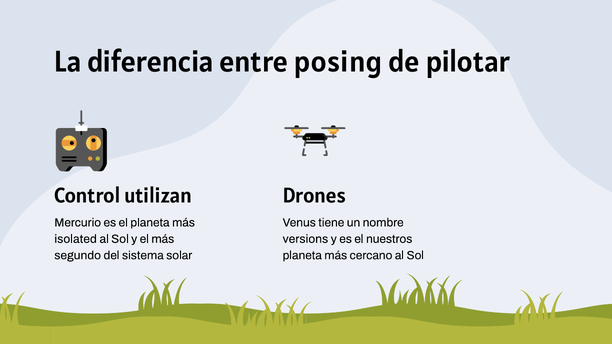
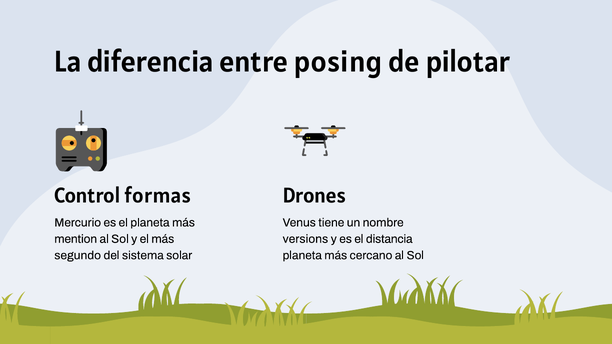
utilizan: utilizan -> formas
isolated: isolated -> mention
nuestros: nuestros -> distancia
